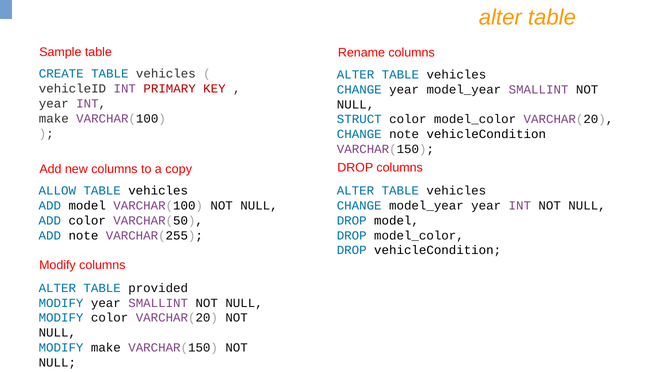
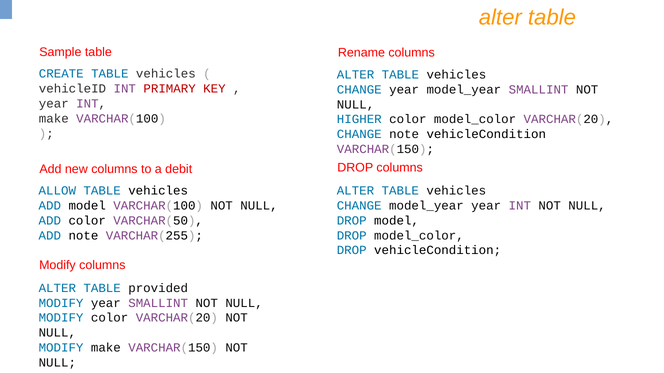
STRUCT: STRUCT -> HIGHER
copy: copy -> debit
